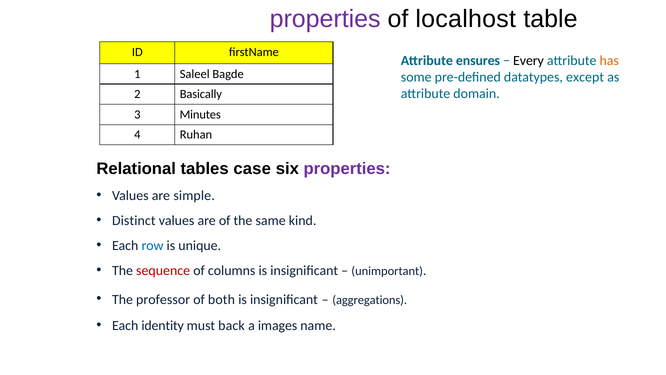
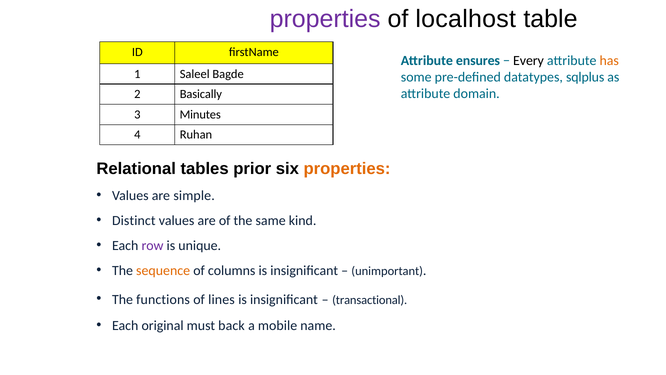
except: except -> sqlplus
case: case -> prior
properties at (347, 169) colour: purple -> orange
row colour: blue -> purple
sequence colour: red -> orange
professor: professor -> functions
both: both -> lines
aggregations: aggregations -> transactional
identity: identity -> original
images: images -> mobile
